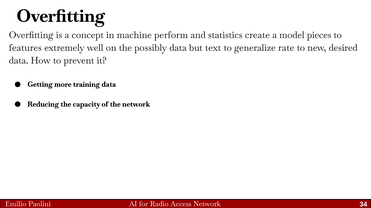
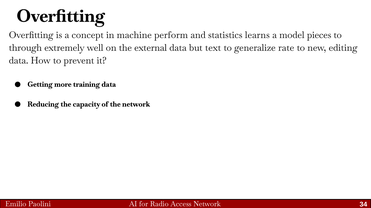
create: create -> learns
features: features -> through
possibly: possibly -> external
desired: desired -> editing
